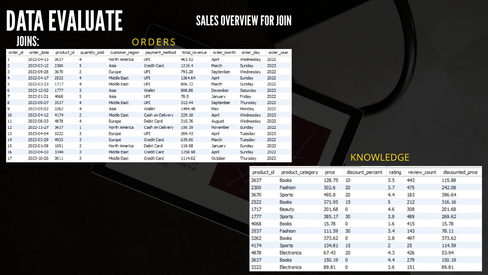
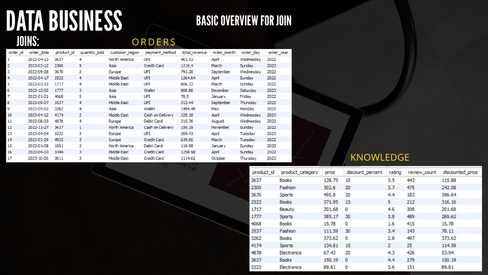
EVALUATE: EVALUATE -> BUSINESS
SALES: SALES -> BASIC
